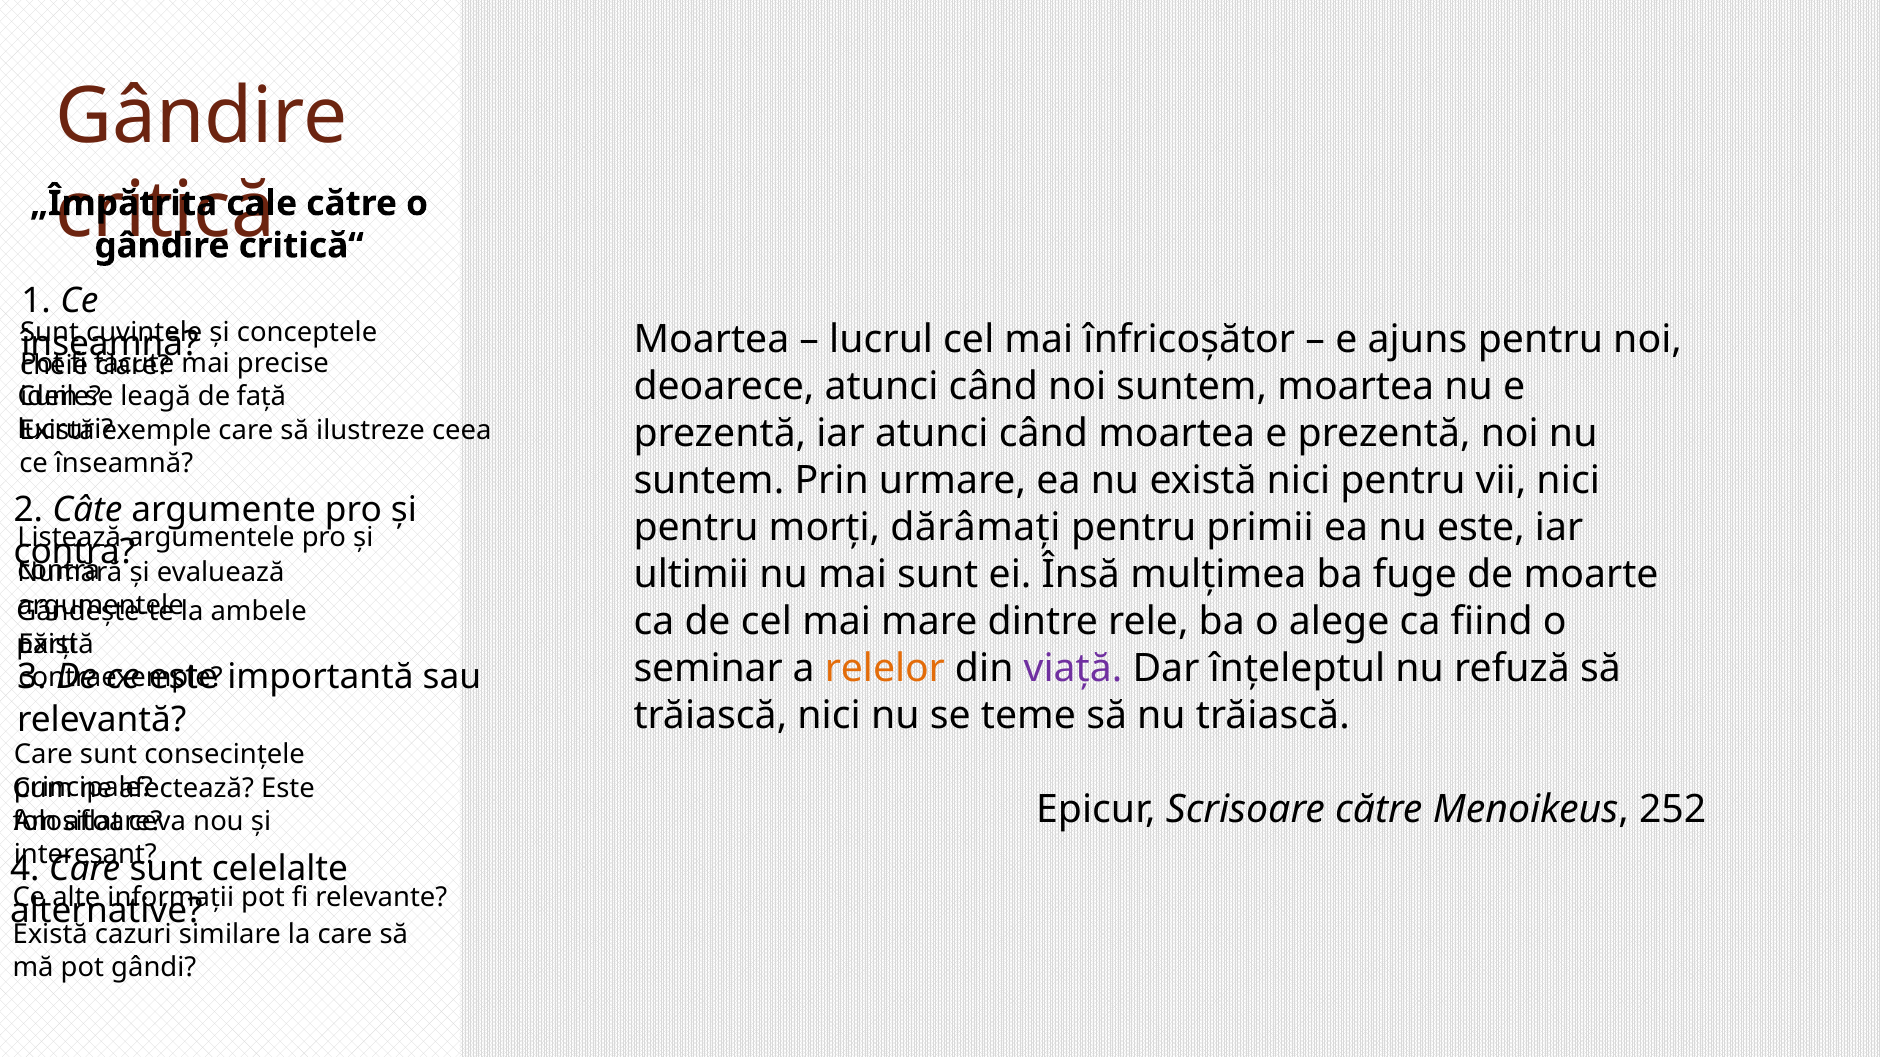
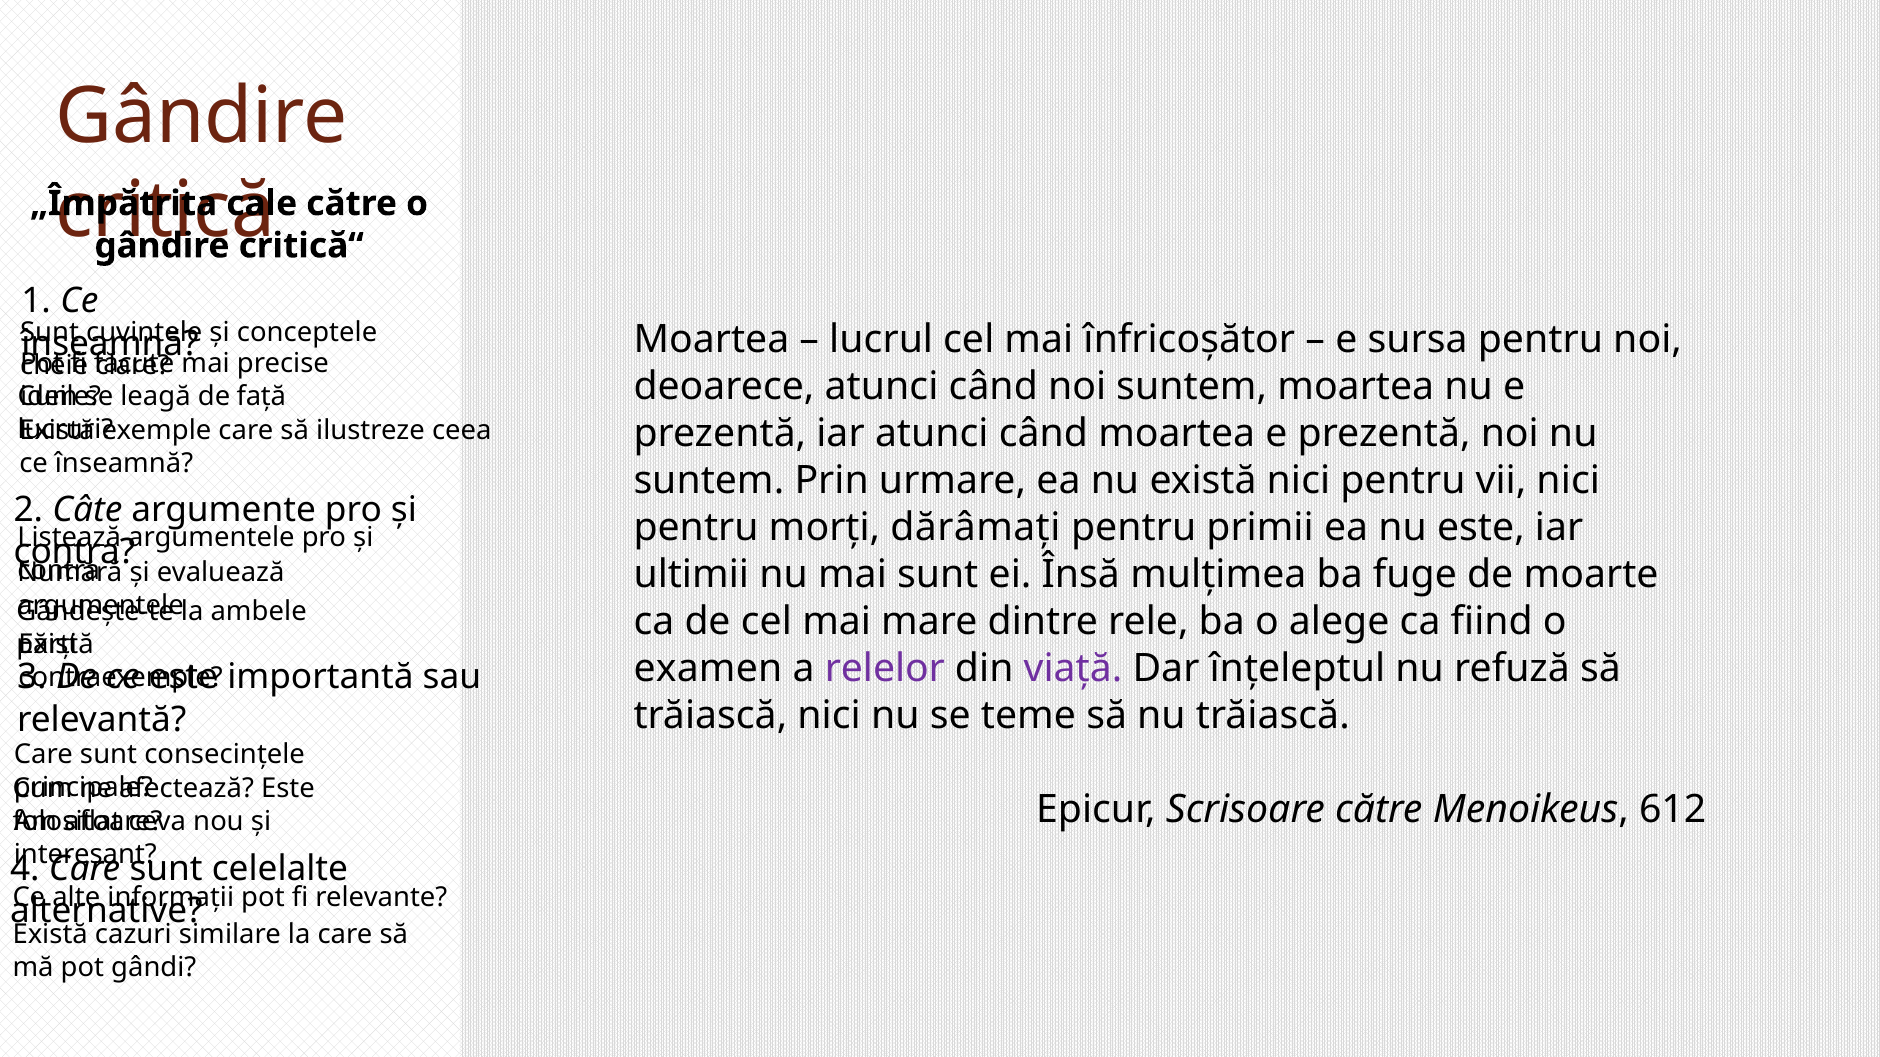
ajuns: ajuns -> sursa
seminar: seminar -> examen
relelor colour: orange -> purple
252: 252 -> 612
